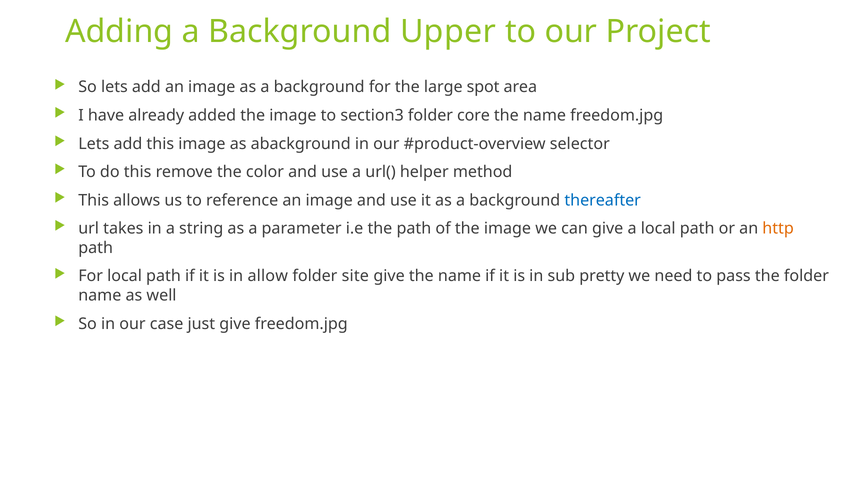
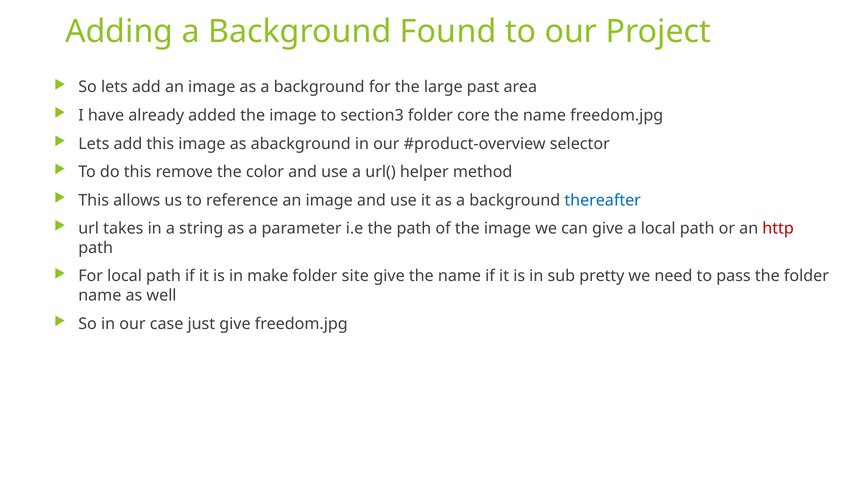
Upper: Upper -> Found
spot: spot -> past
http colour: orange -> red
allow: allow -> make
